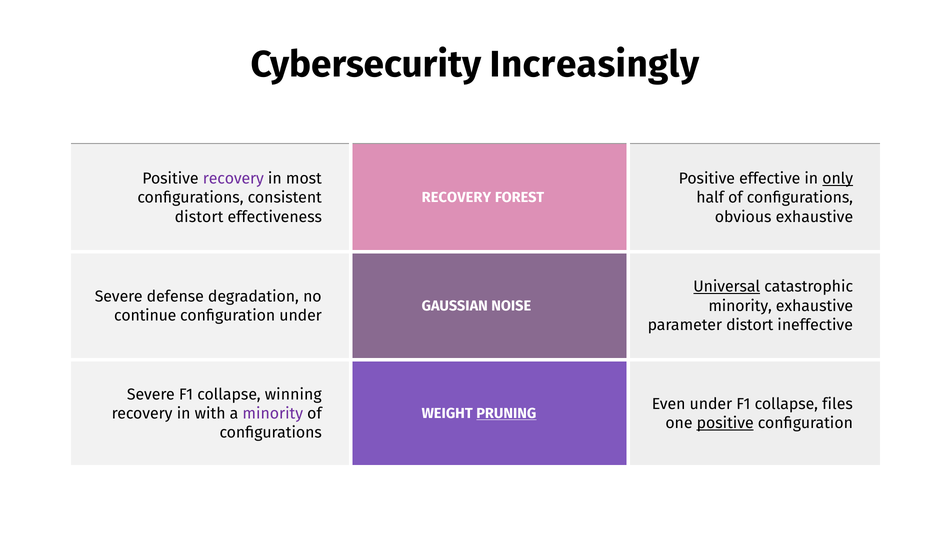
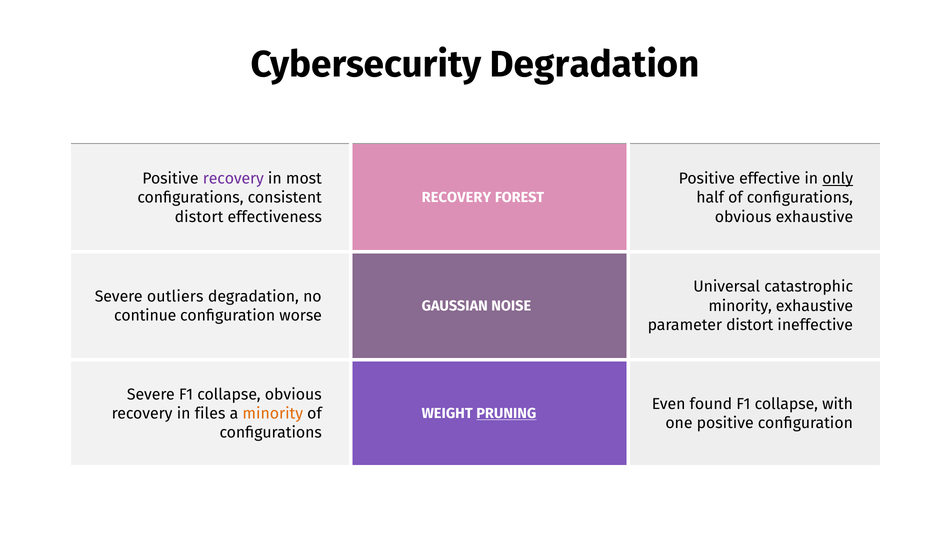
Cybersecurity Increasingly: Increasingly -> Degradation
Universal underline: present -> none
defense: defense -> outliers
configuration under: under -> worse
collapse winning: winning -> obvious
Even under: under -> found
files: files -> with
with: with -> files
minority at (273, 413) colour: purple -> orange
positive at (725, 423) underline: present -> none
